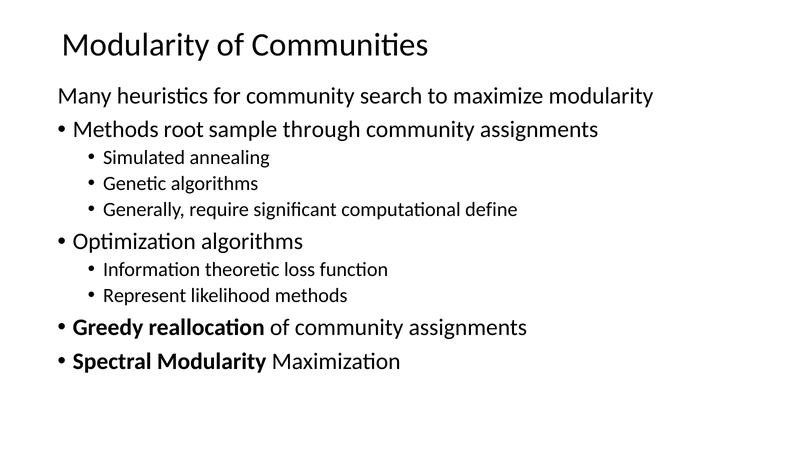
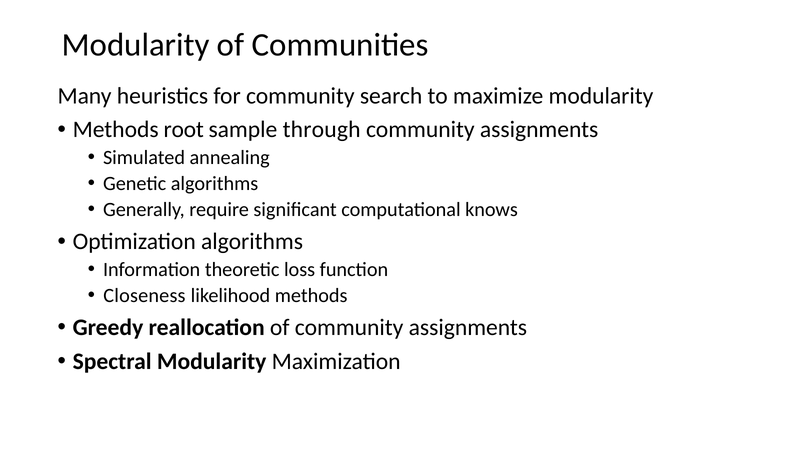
define: define -> knows
Represent: Represent -> Closeness
